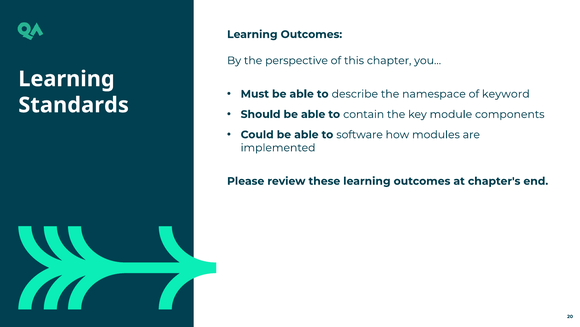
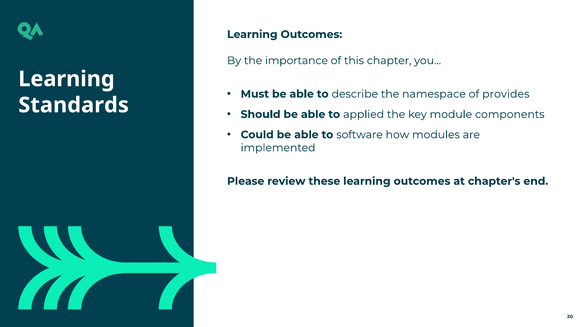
perspective: perspective -> importance
keyword: keyword -> provides
contain: contain -> applied
